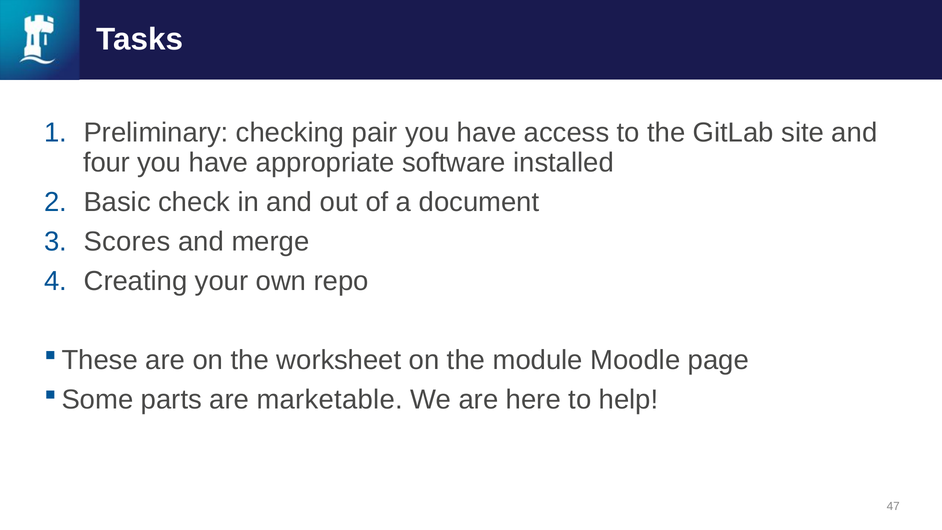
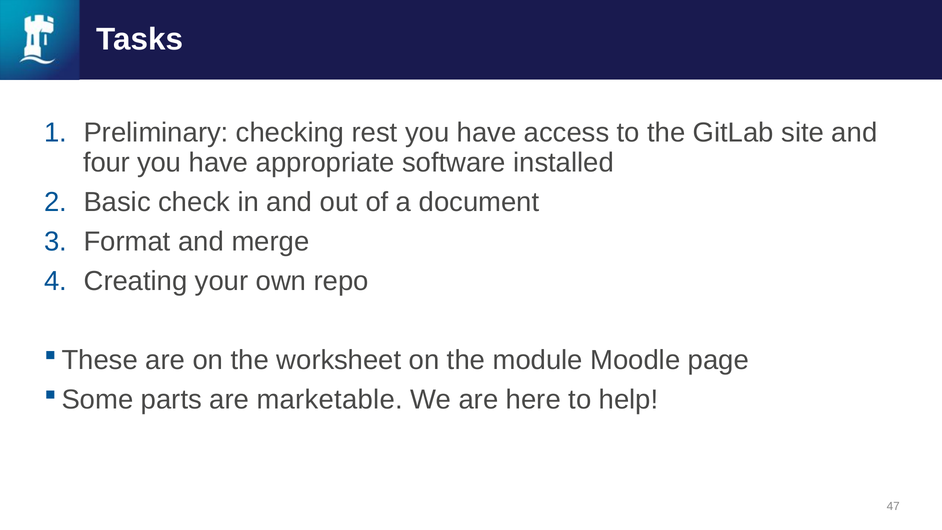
pair: pair -> rest
Scores: Scores -> Format
